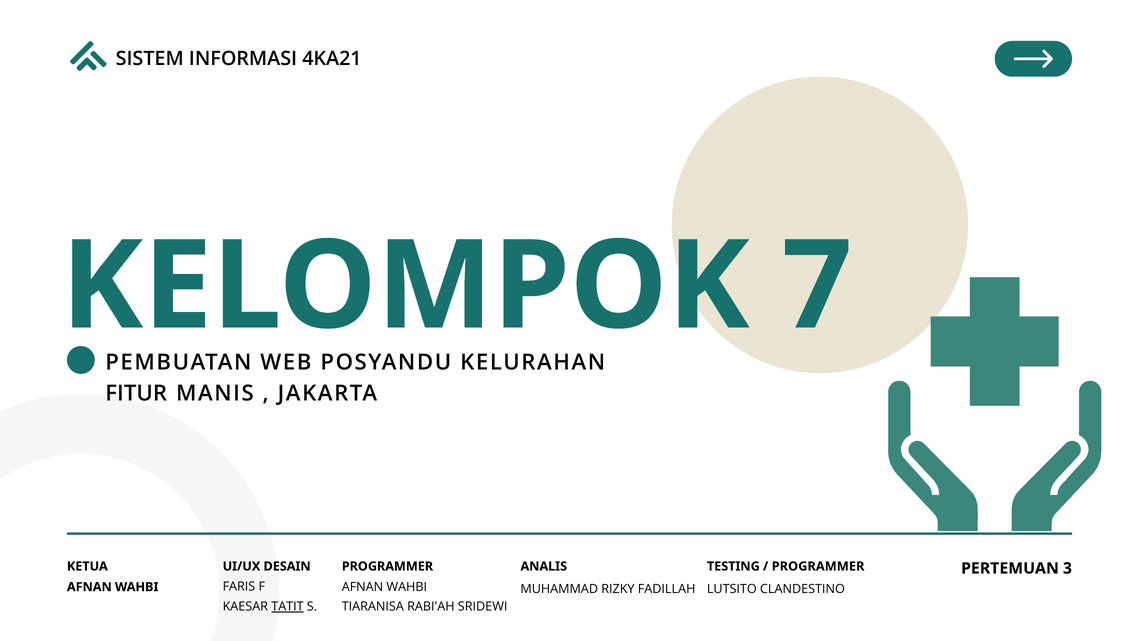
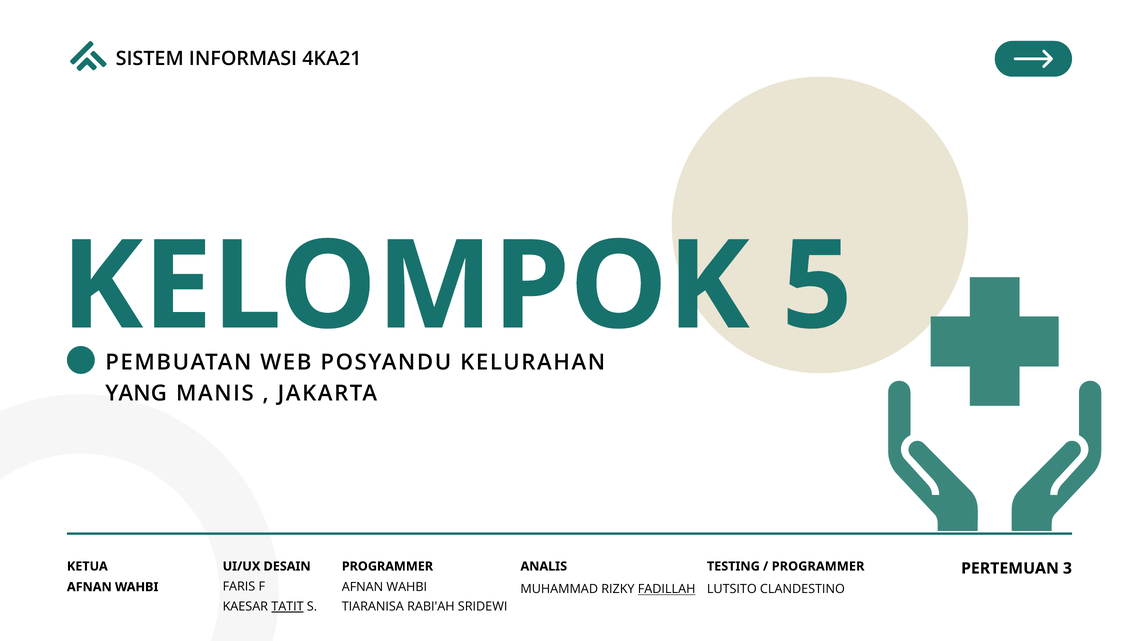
7: 7 -> 5
FITUR: FITUR -> YANG
FADILLAH underline: none -> present
